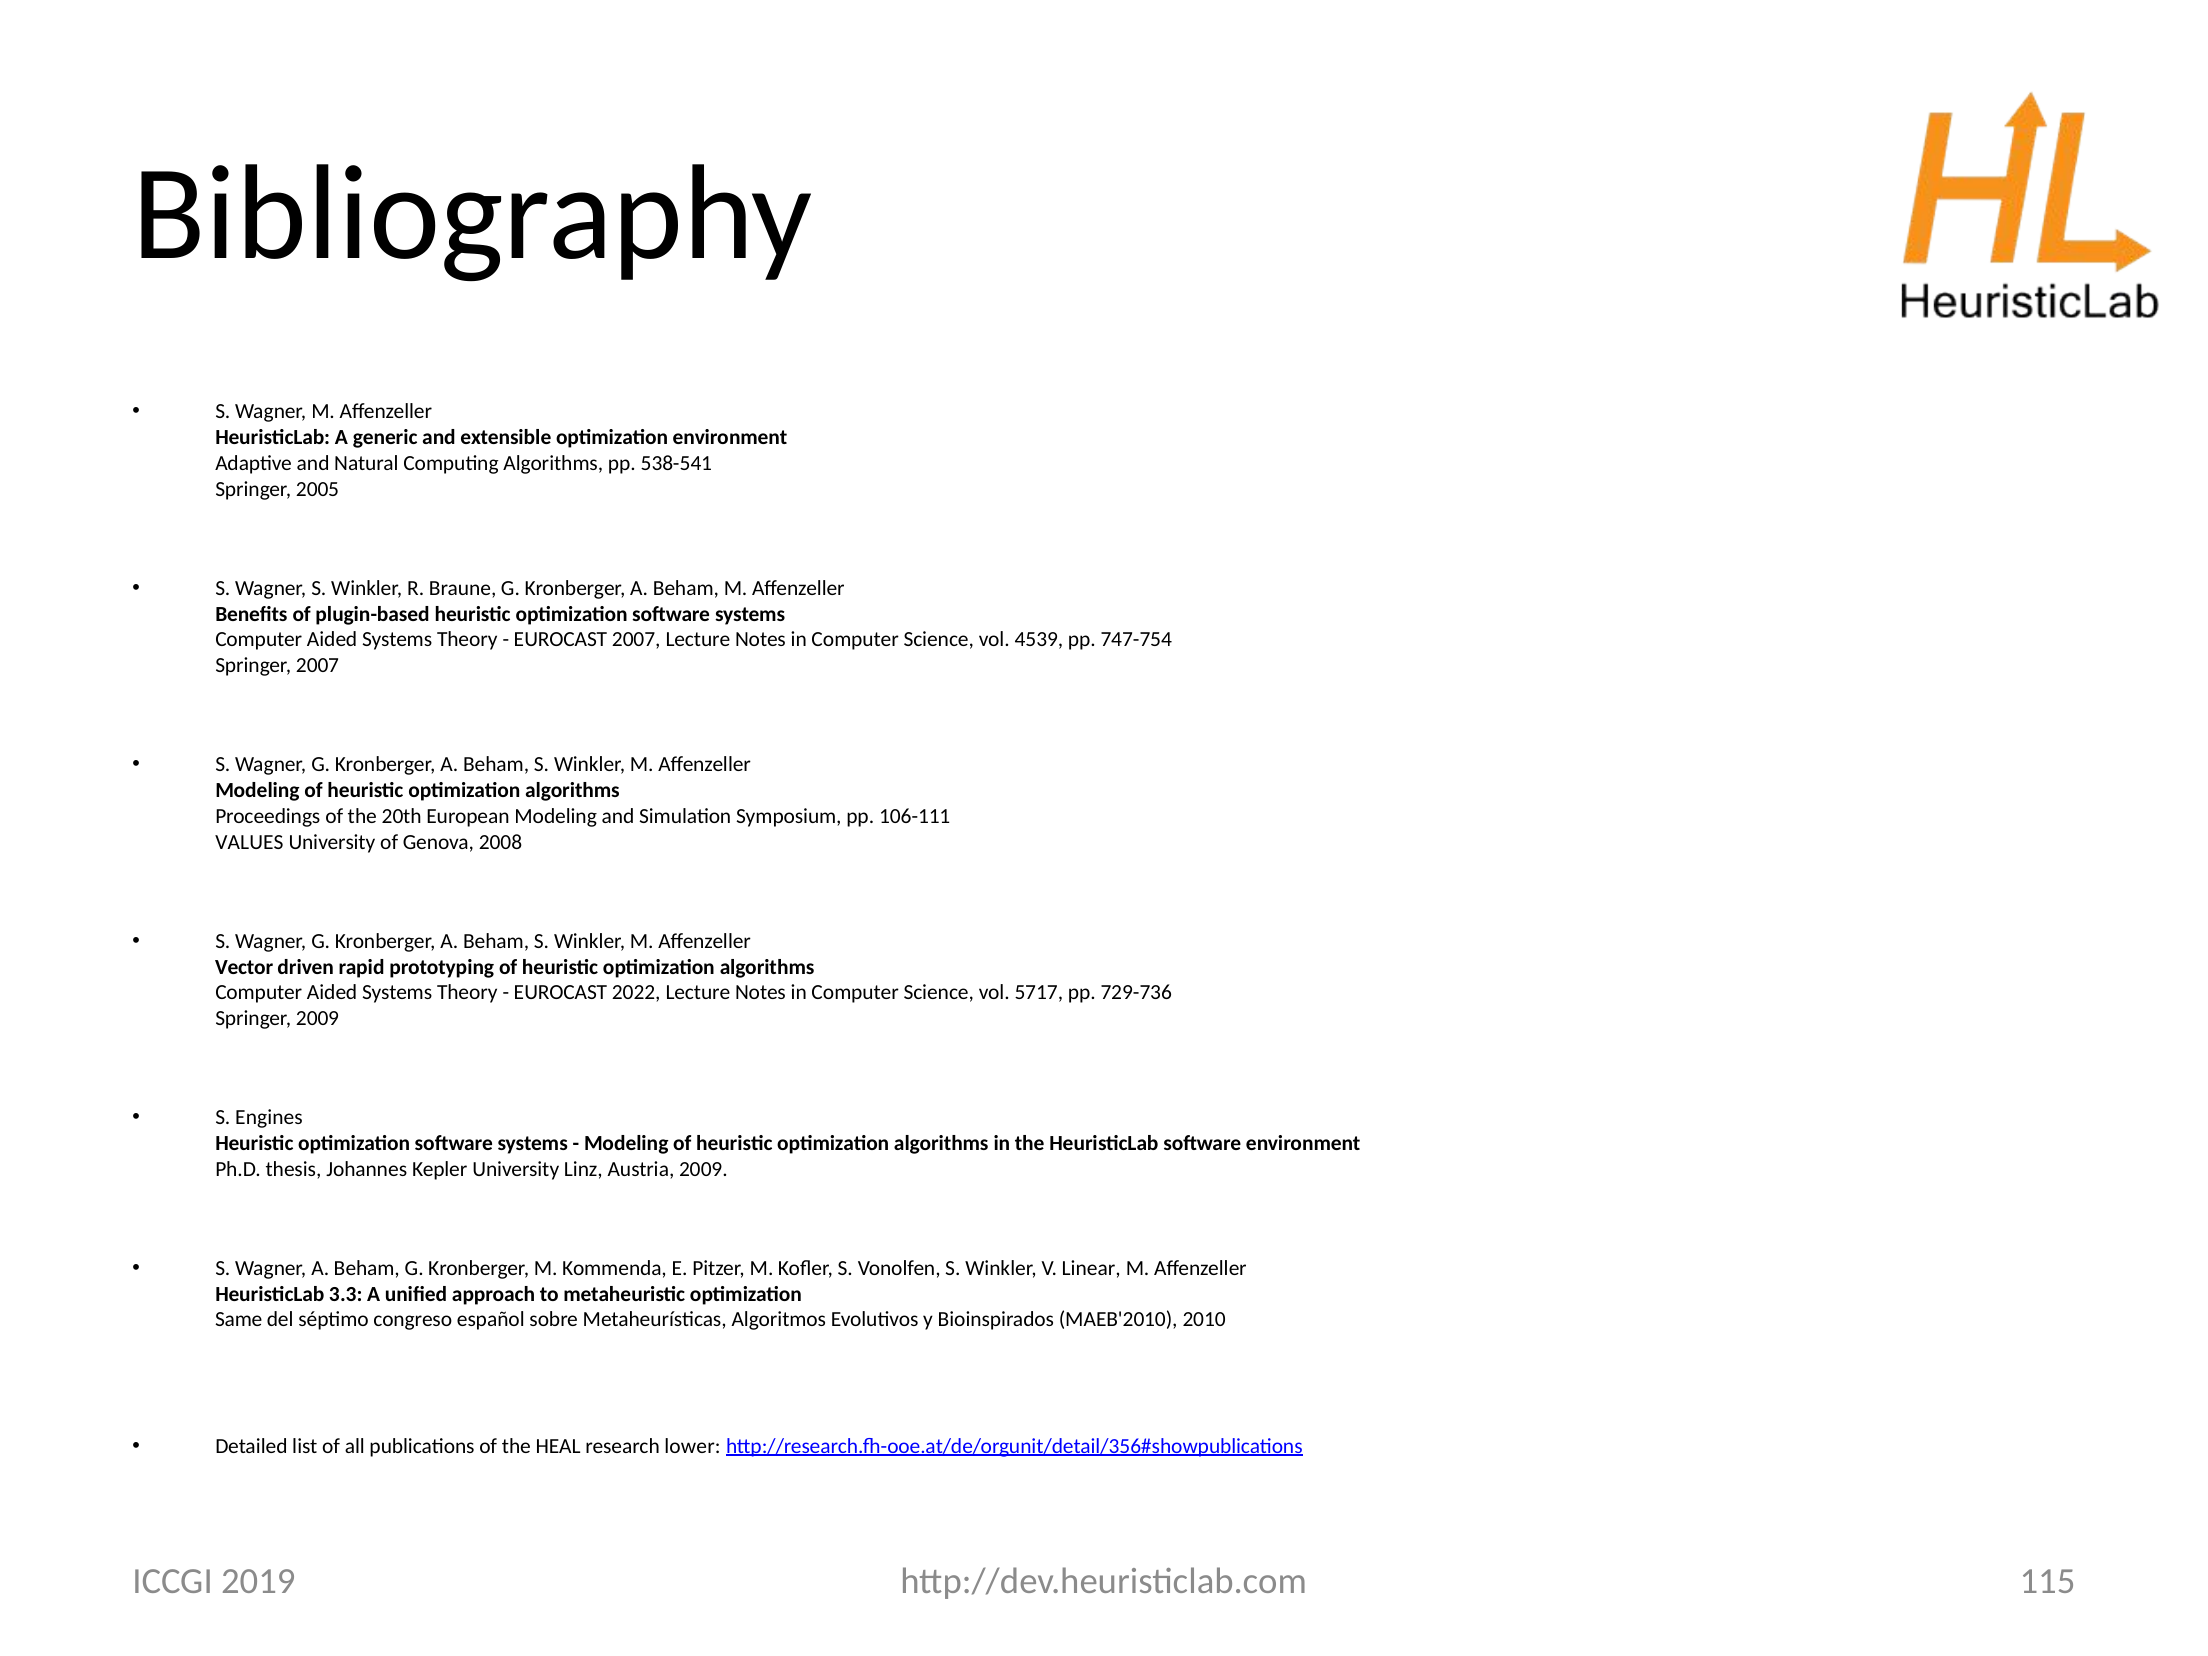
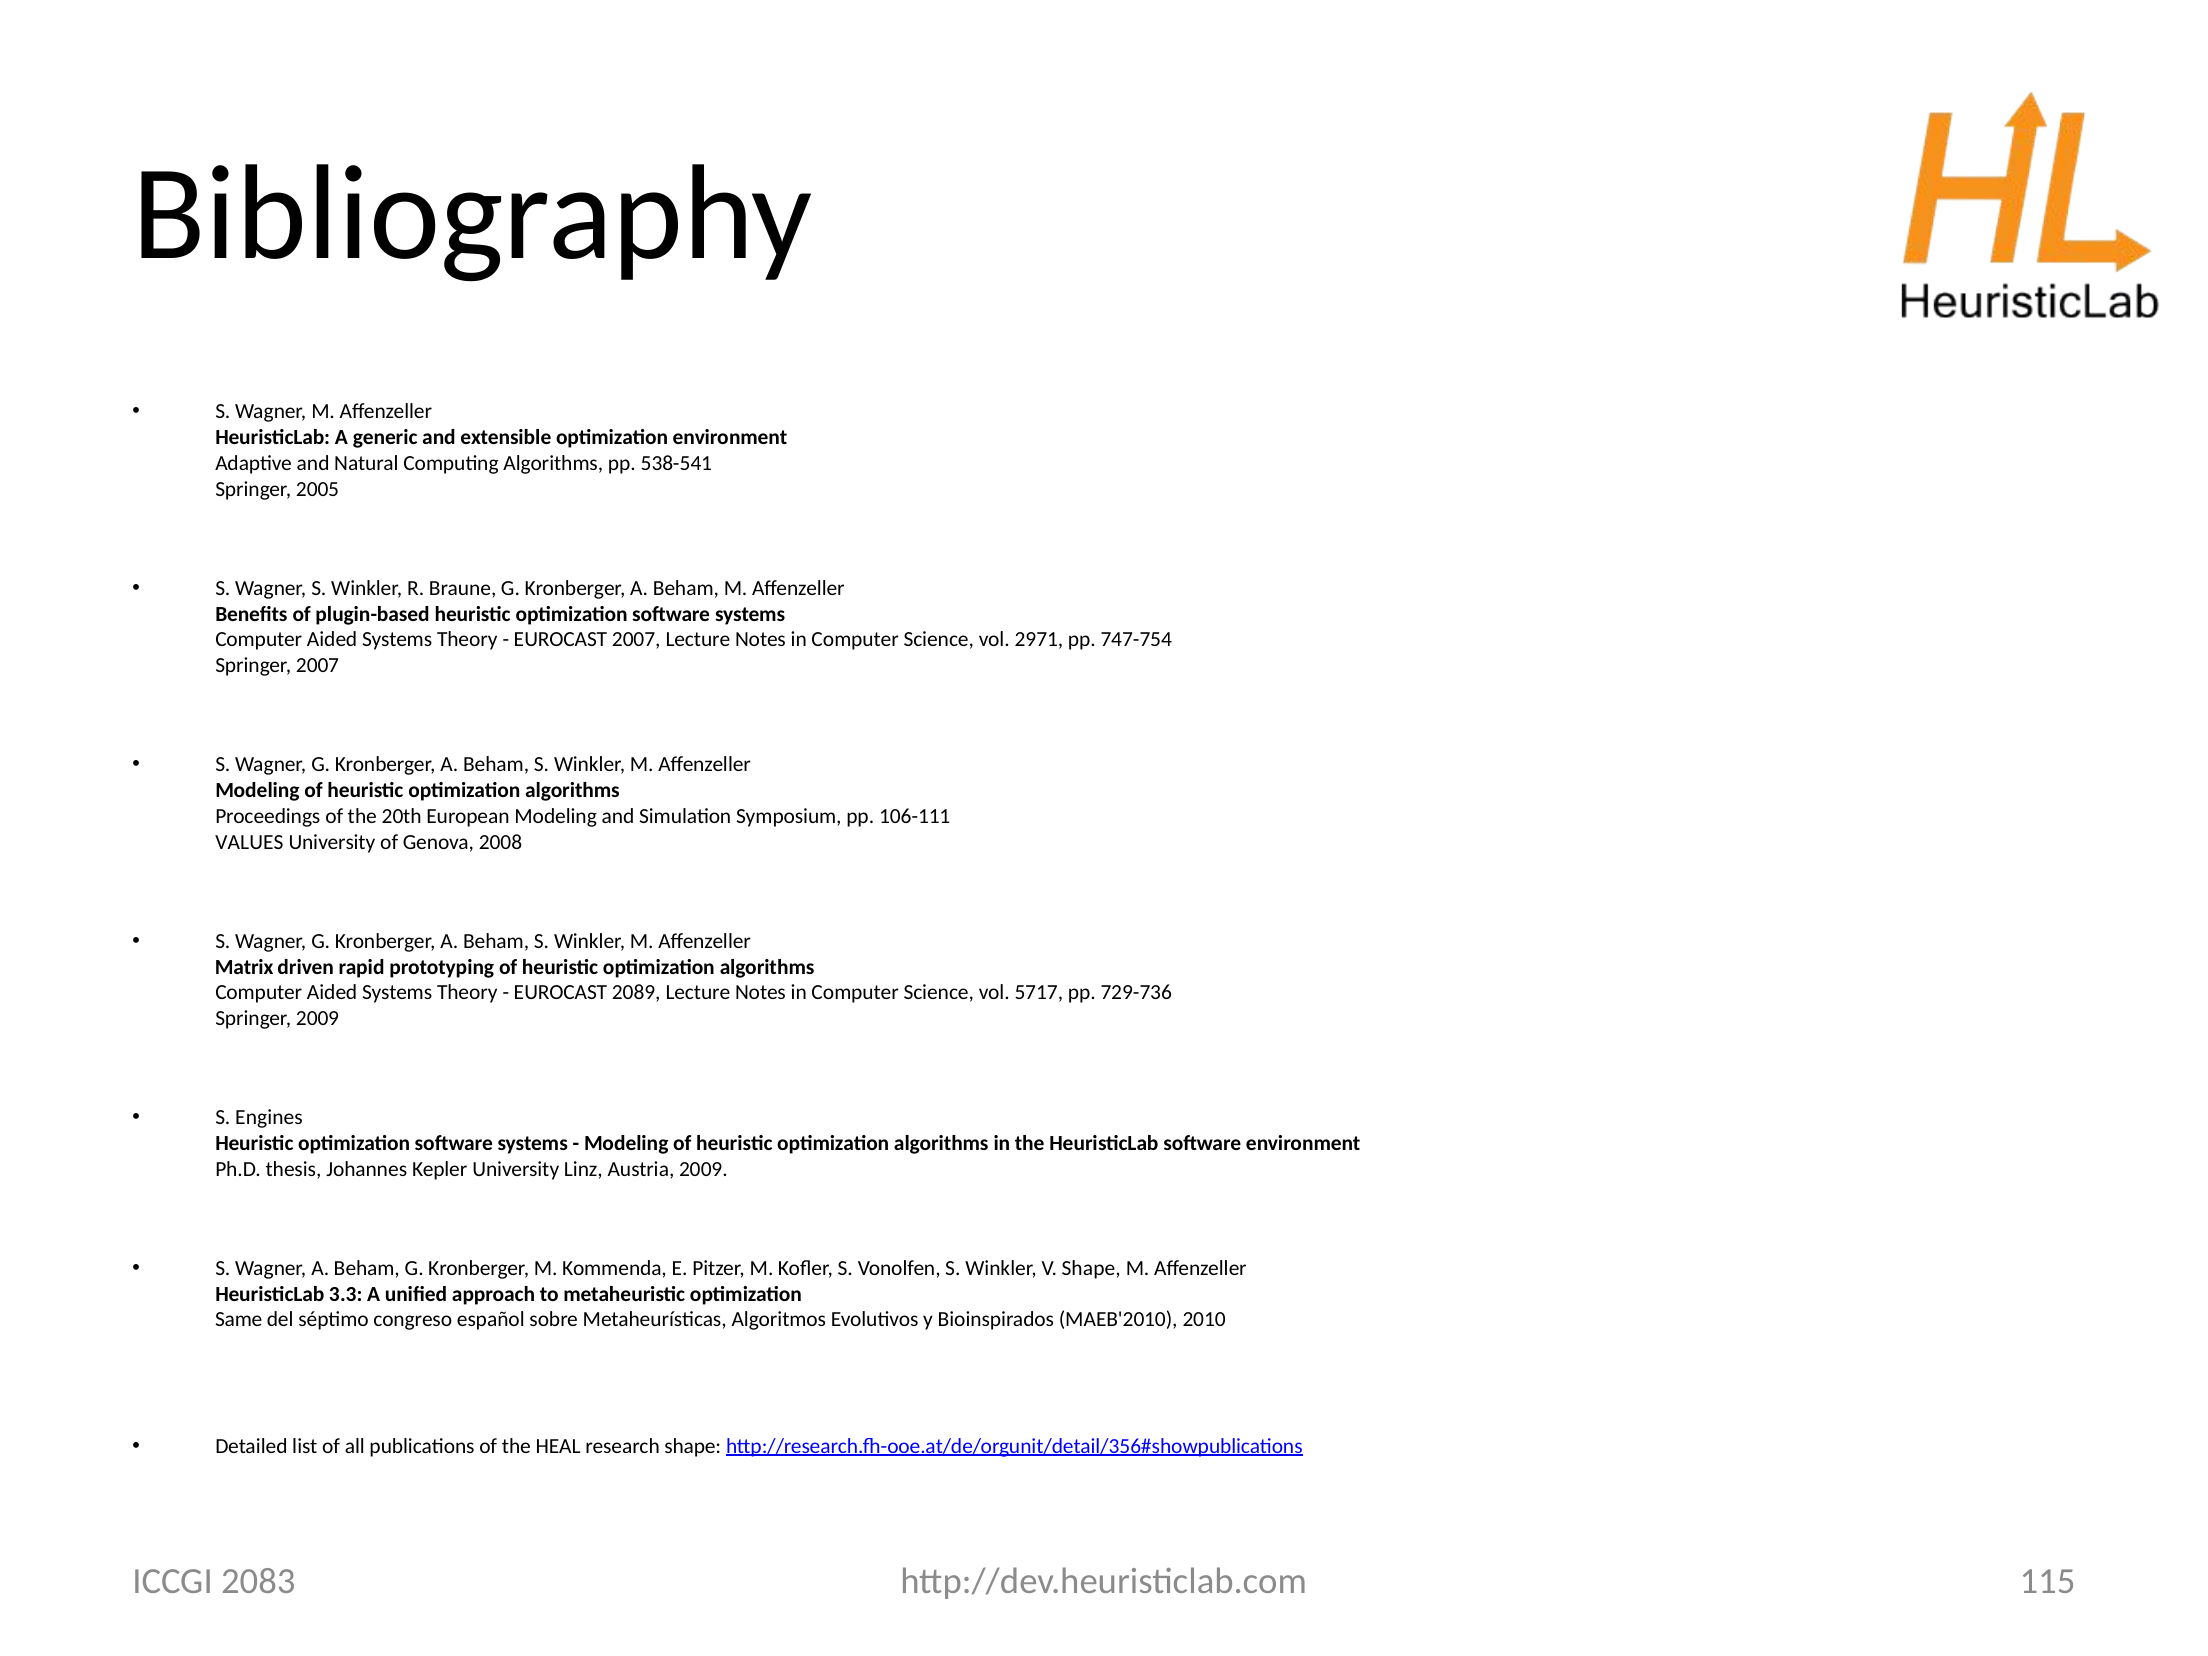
4539: 4539 -> 2971
Vector: Vector -> Matrix
2022: 2022 -> 2089
V Linear: Linear -> Shape
research lower: lower -> shape
2019: 2019 -> 2083
